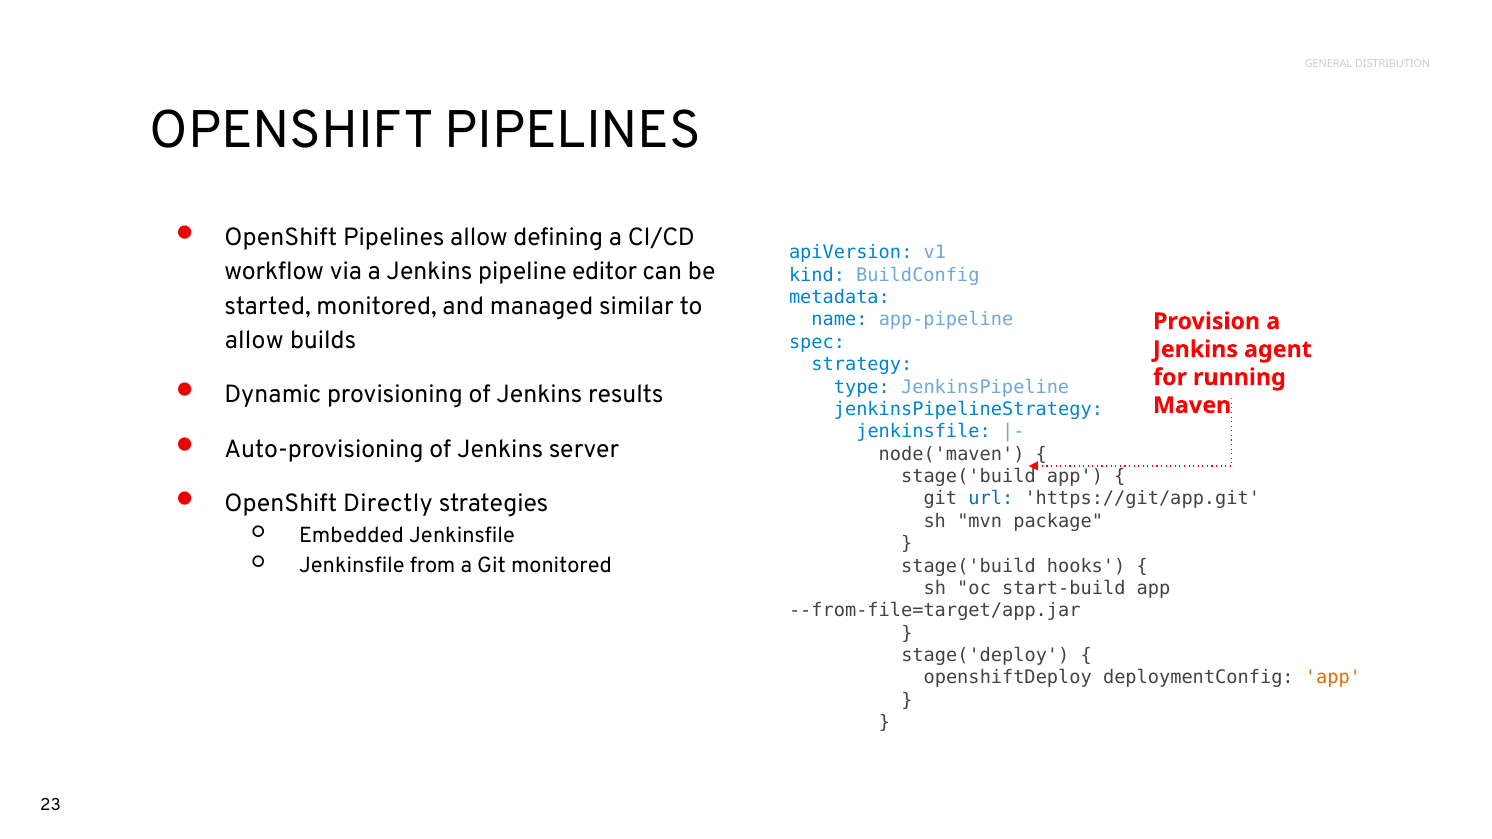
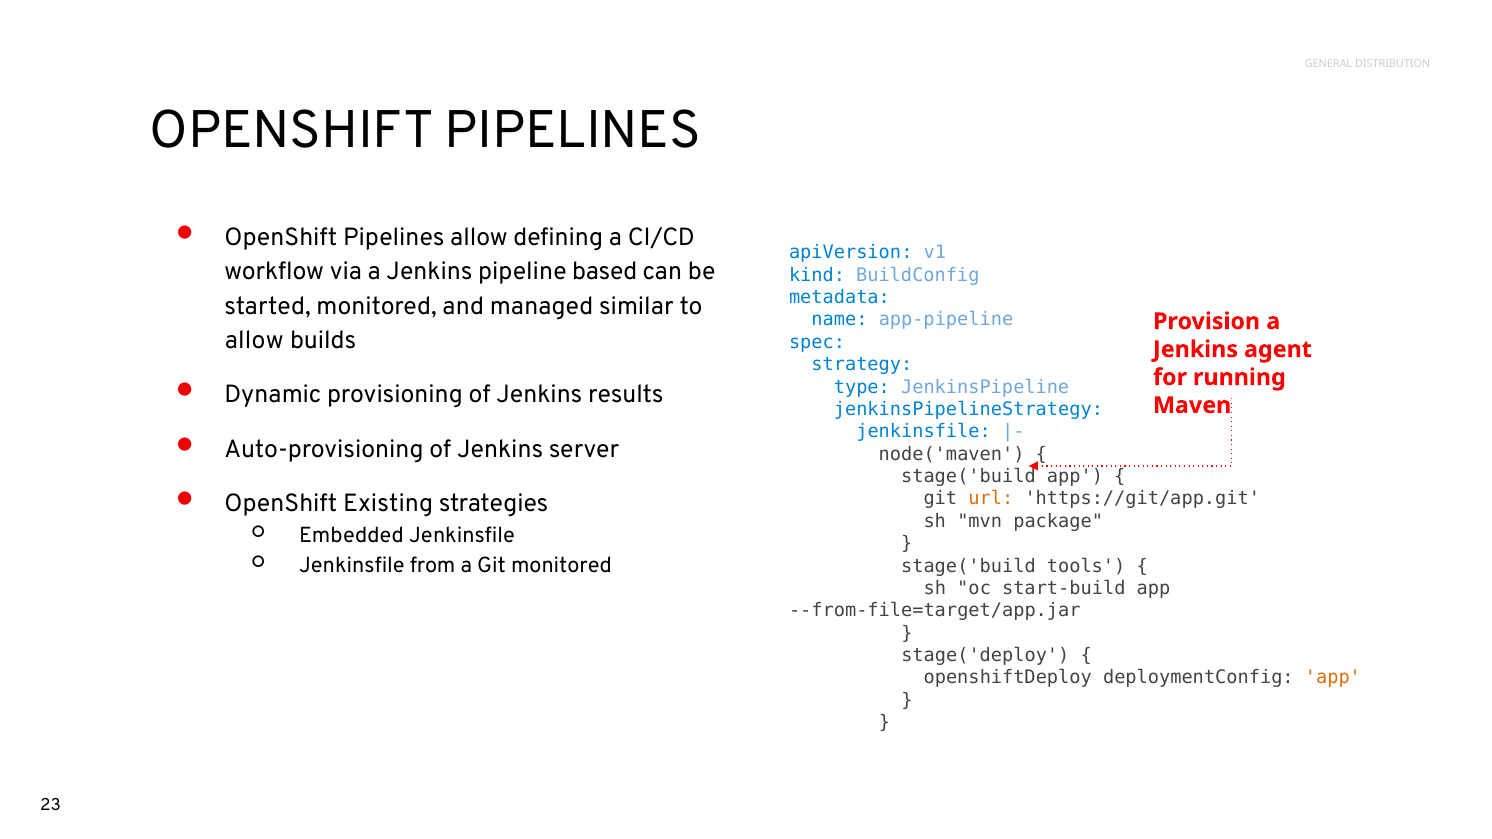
editor: editor -> based
url colour: blue -> orange
Directly: Directly -> Existing
hooks: hooks -> tools
